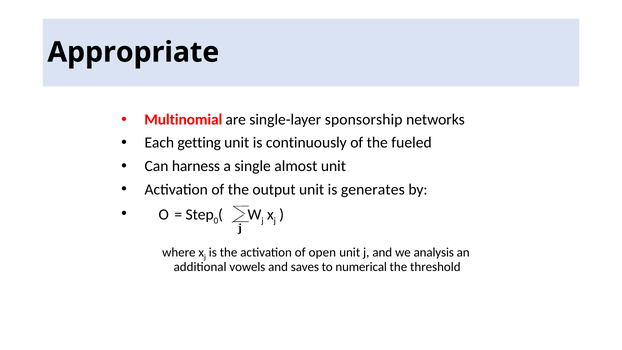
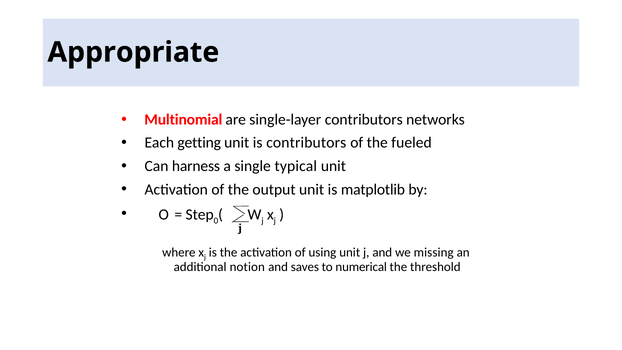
single-layer sponsorship: sponsorship -> contributors
is continuously: continuously -> contributors
almost: almost -> typical
generates: generates -> matplotlib
open: open -> using
analysis: analysis -> missing
vowels: vowels -> notion
